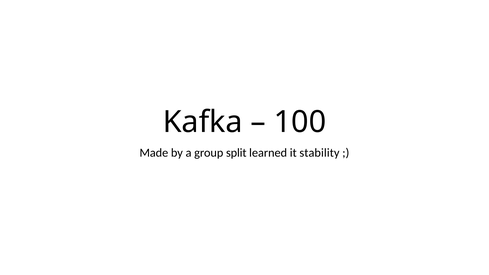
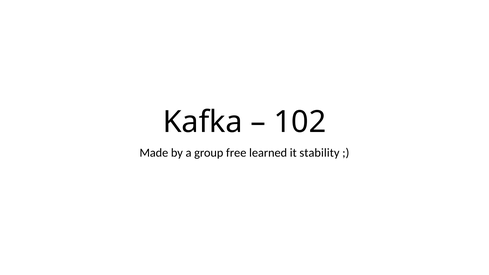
100: 100 -> 102
split: split -> free
